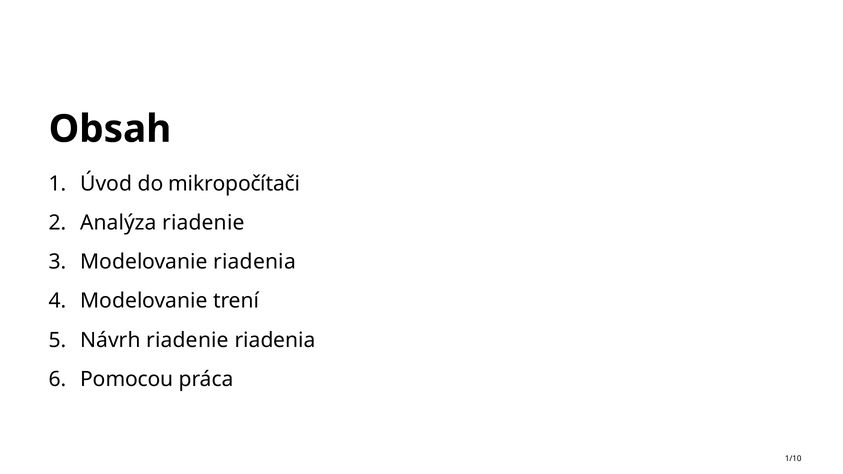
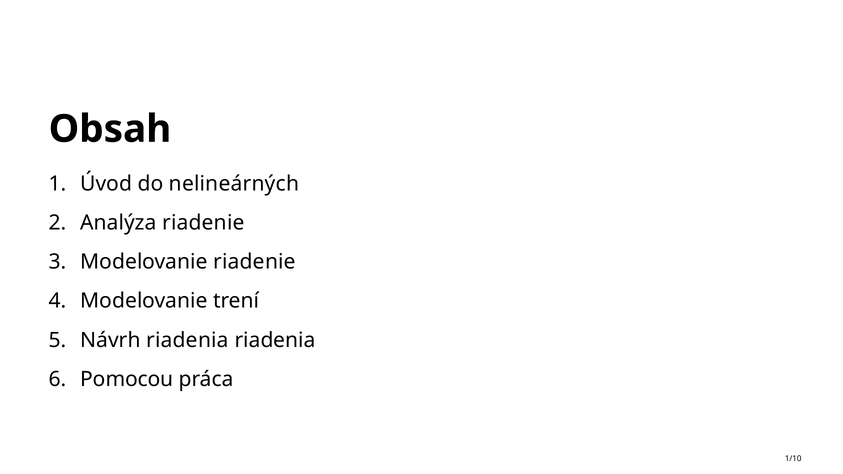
mikropočítači: mikropočítači -> nelineárných
Modelovanie riadenia: riadenia -> riadenie
Návrh riadenie: riadenie -> riadenia
